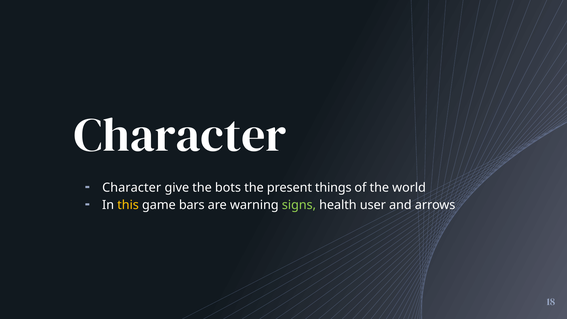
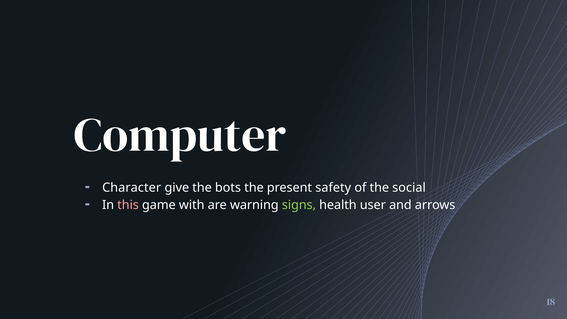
Character at (180, 135): Character -> Computer
things: things -> safety
world: world -> social
this colour: yellow -> pink
bars: bars -> with
